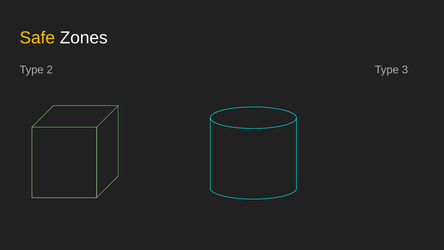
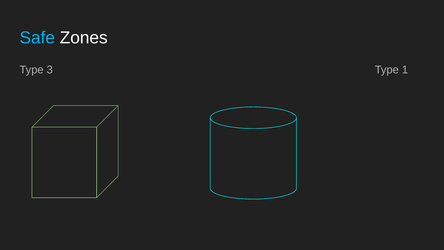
Safe colour: yellow -> light blue
2: 2 -> 3
3: 3 -> 1
